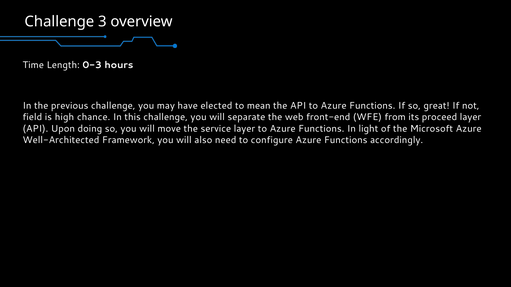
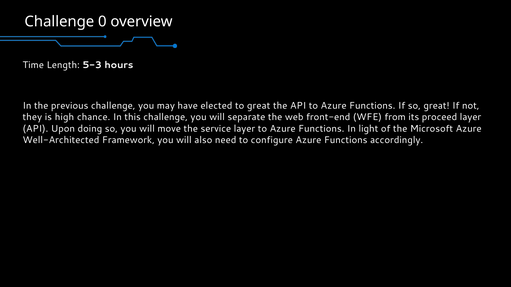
3: 3 -> 0
0-3: 0-3 -> 5-3
to mean: mean -> great
field: field -> they
